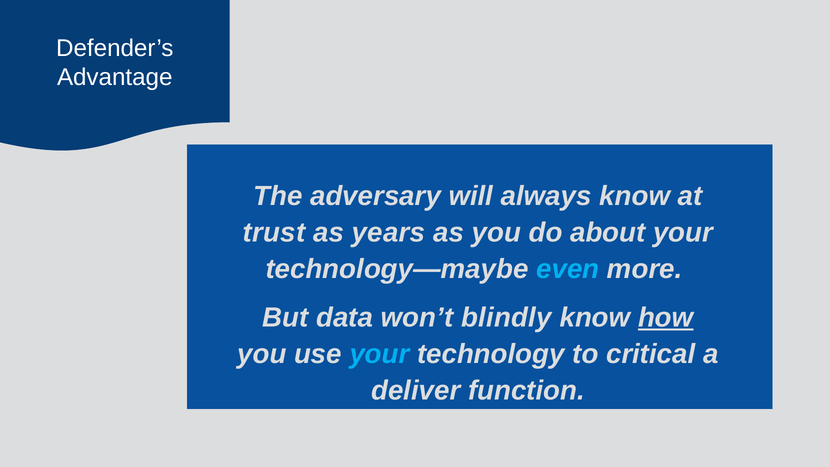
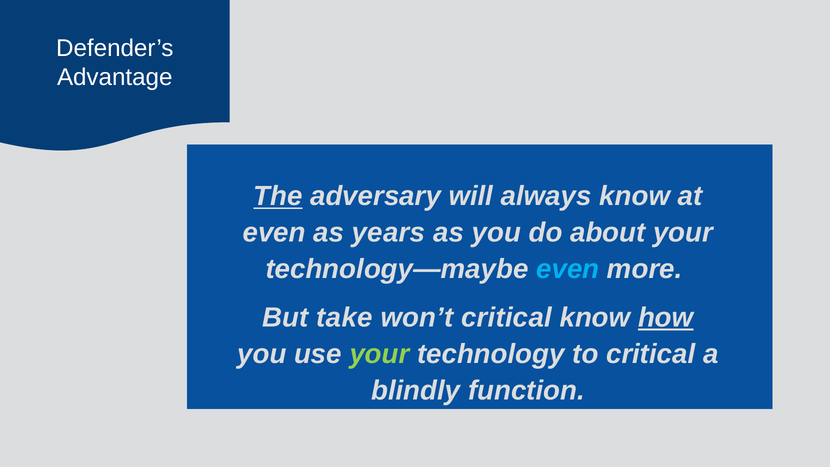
The underline: none -> present
trust at (274, 233): trust -> even
data: data -> take
won’t blindly: blindly -> critical
your at (379, 354) colour: light blue -> light green
deliver: deliver -> blindly
